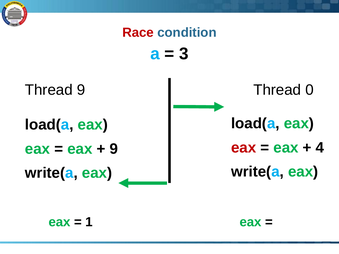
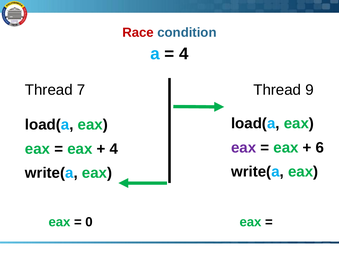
3 at (184, 54): 3 -> 4
Thread 9: 9 -> 7
0: 0 -> 9
eax at (244, 148) colour: red -> purple
4: 4 -> 6
9 at (114, 149): 9 -> 4
1: 1 -> 0
